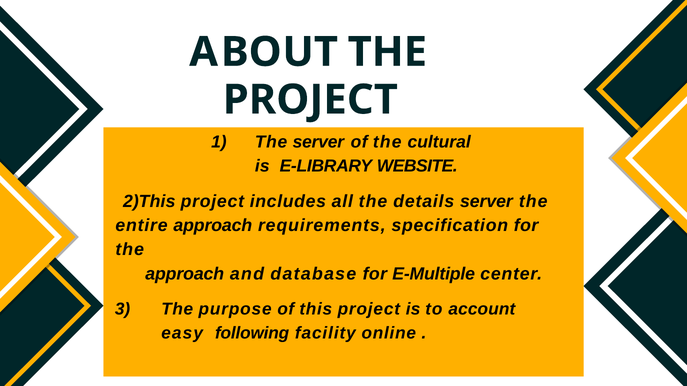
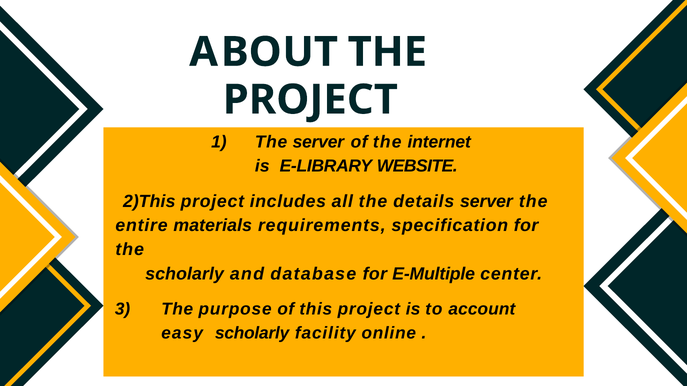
cultural: cultural -> internet
entire approach: approach -> materials
approach at (185, 274): approach -> scholarly
easy following: following -> scholarly
